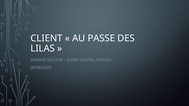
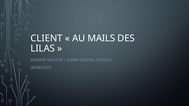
PASSE: PASSE -> MAILS
